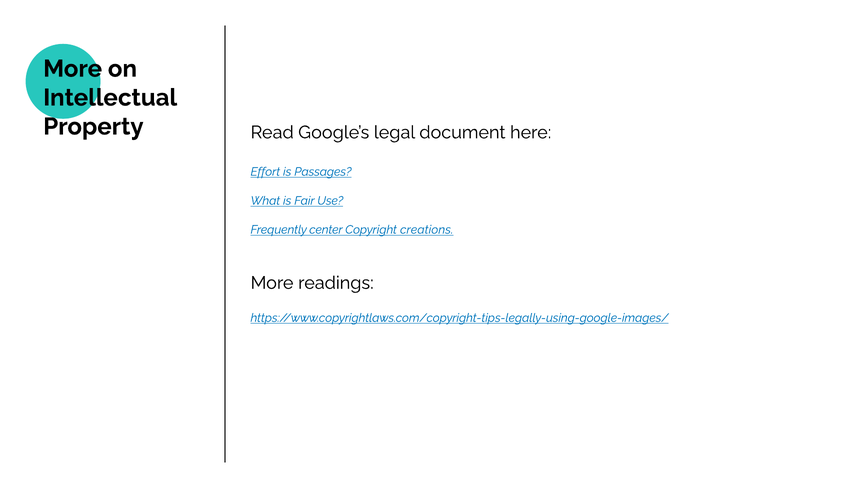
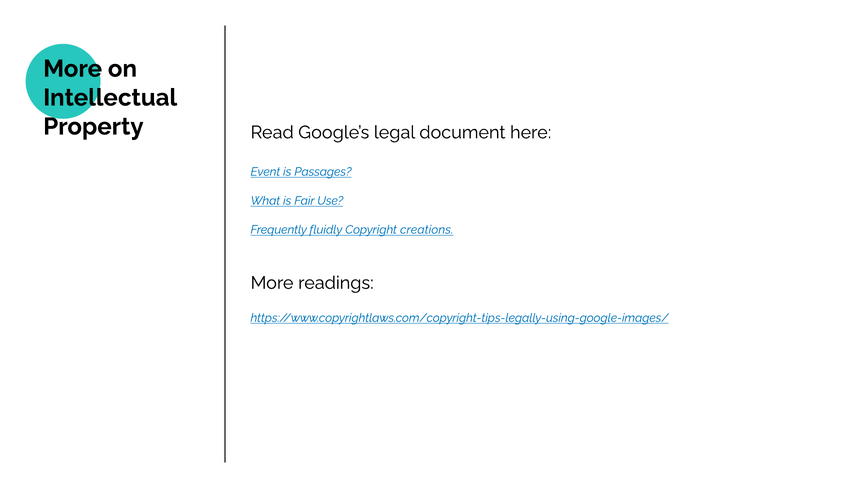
Effort: Effort -> Event
center: center -> fluidly
